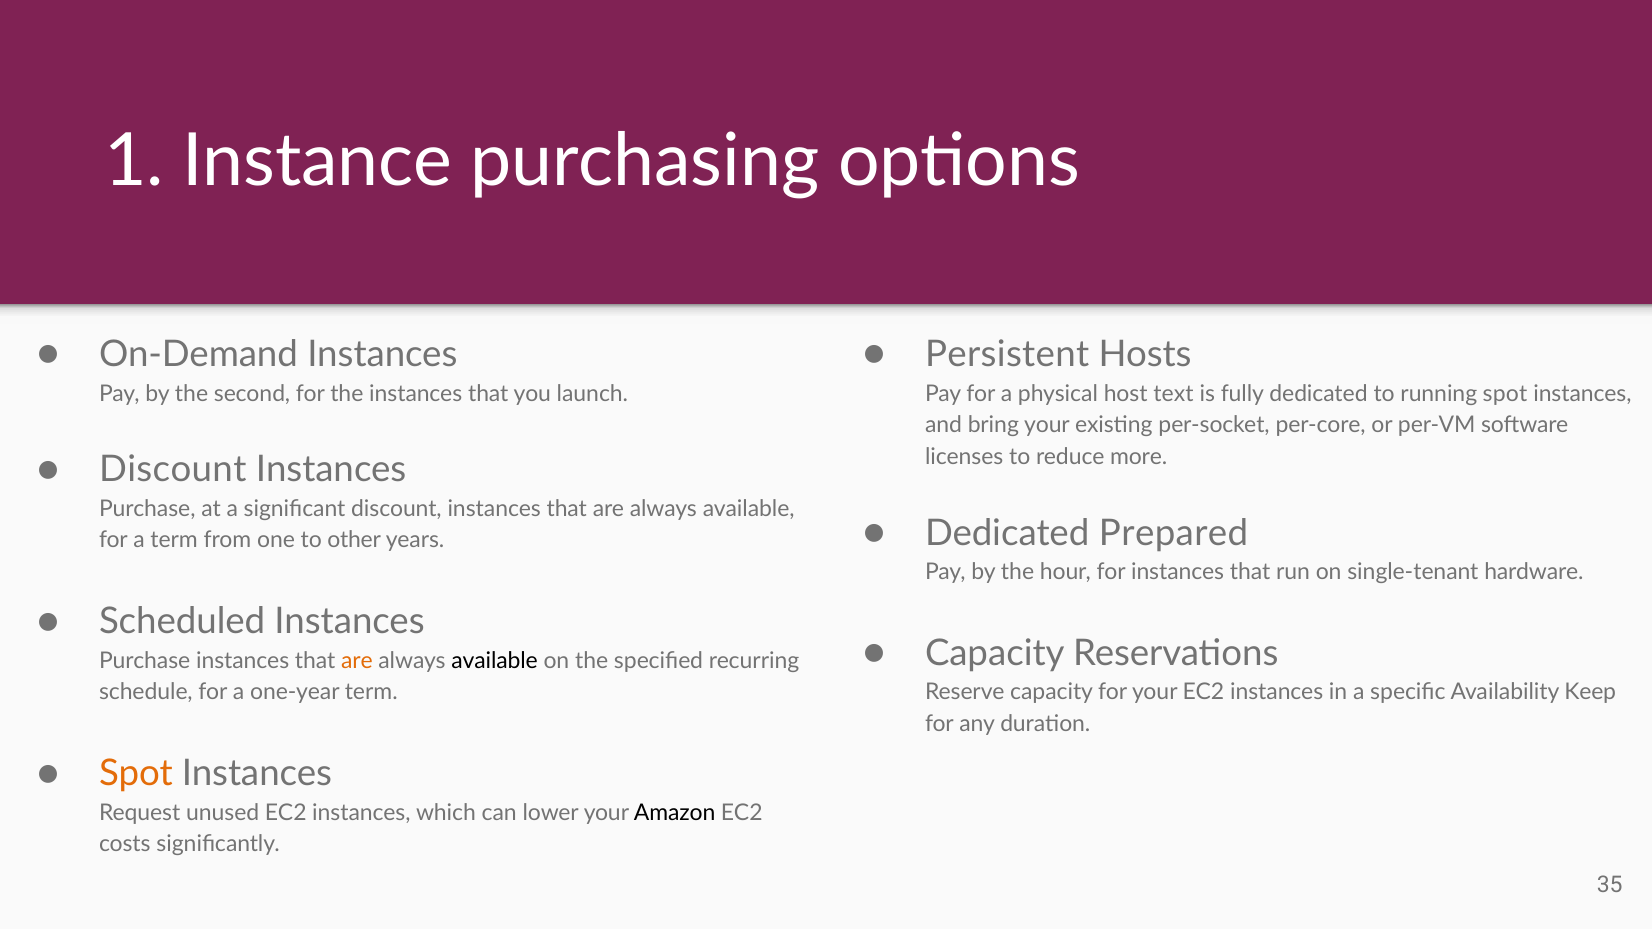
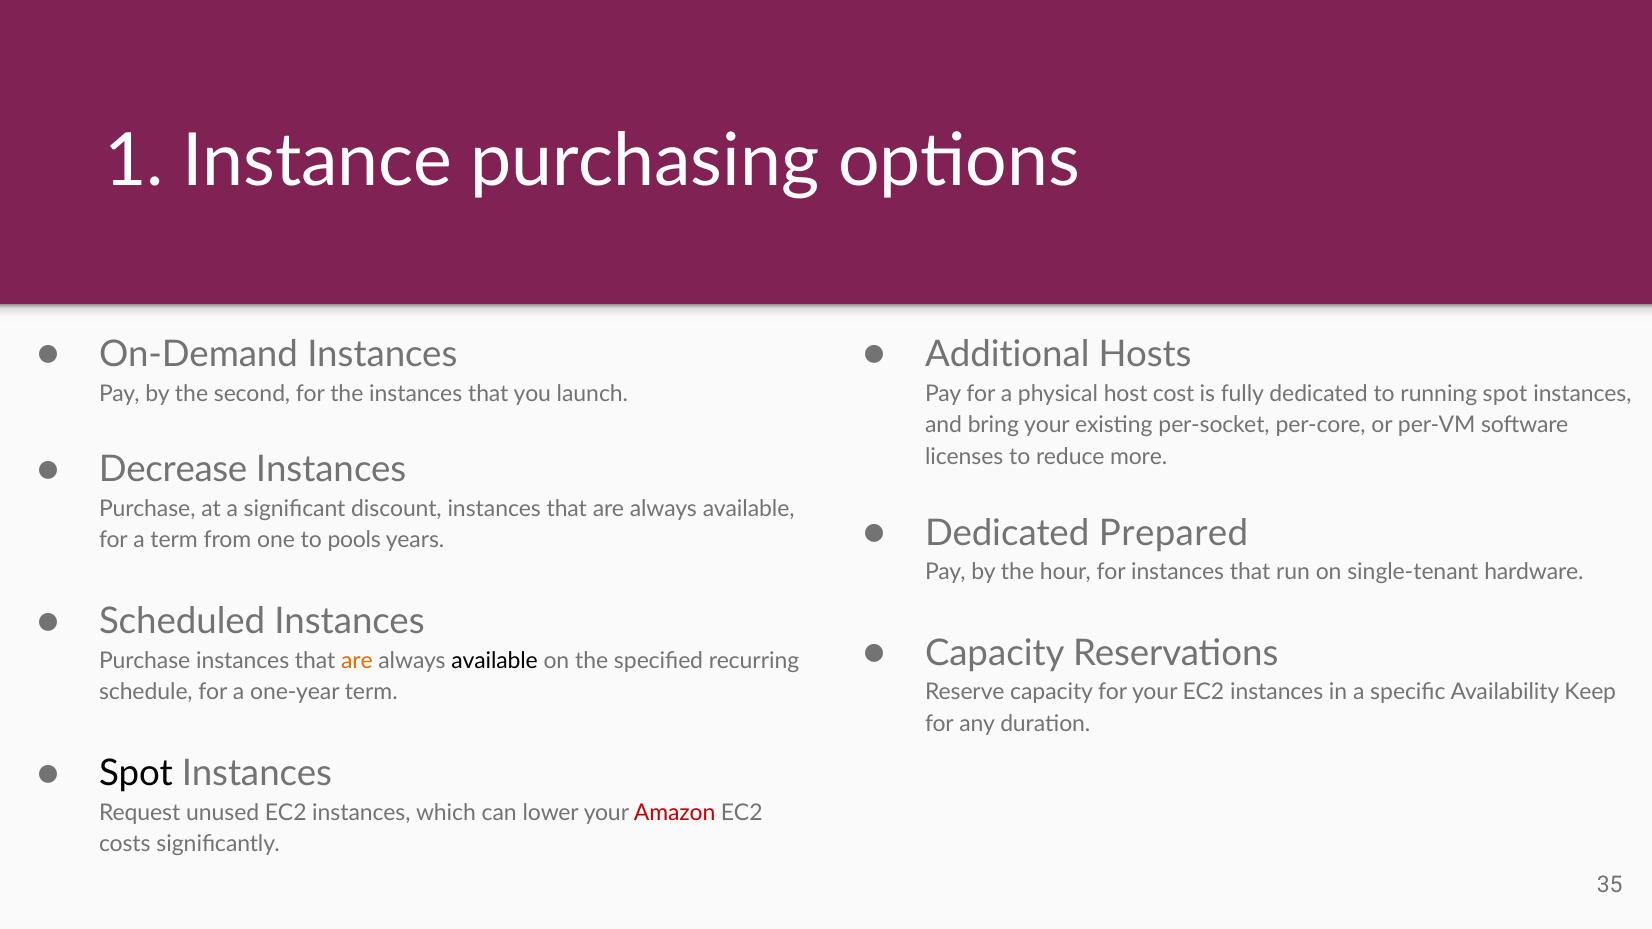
Persistent: Persistent -> Additional
text: text -> cost
Discount at (173, 470): Discount -> Decrease
other: other -> pools
Spot at (136, 774) colour: orange -> black
Amazon colour: black -> red
